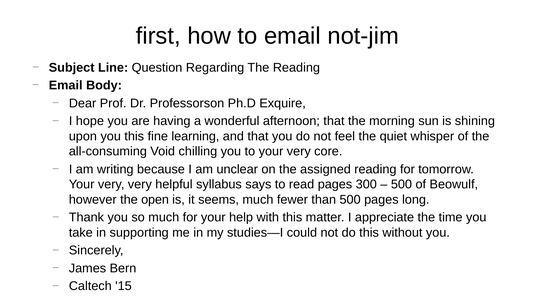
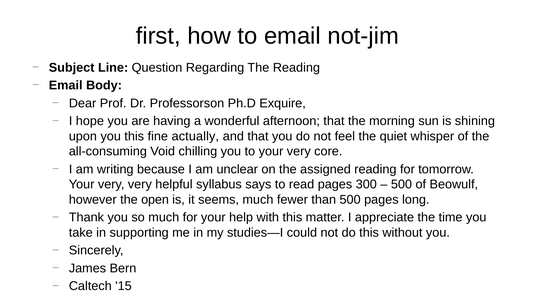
learning: learning -> actually
